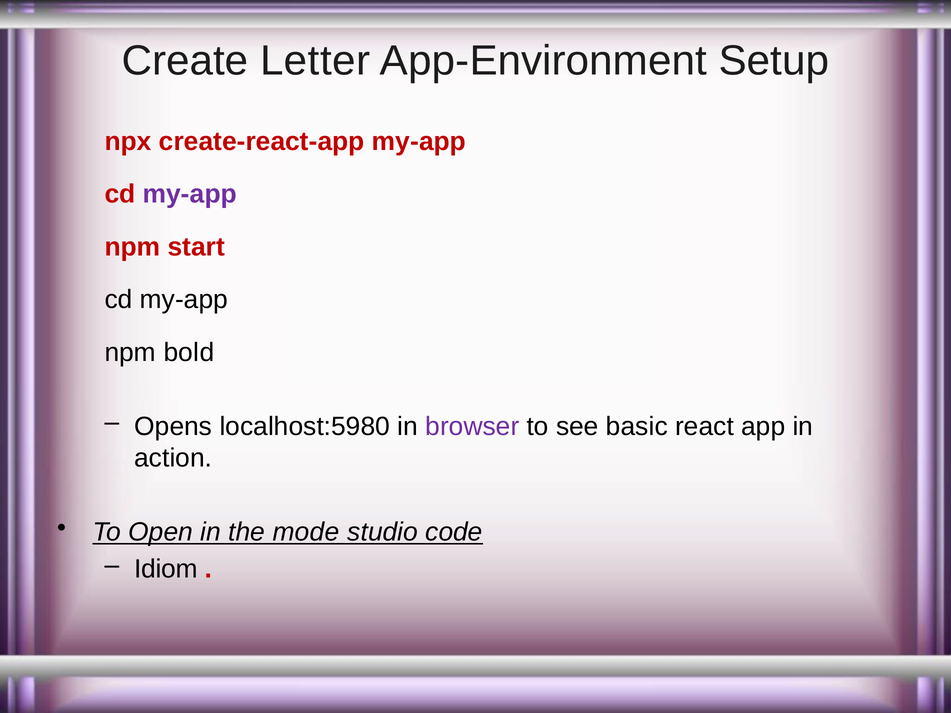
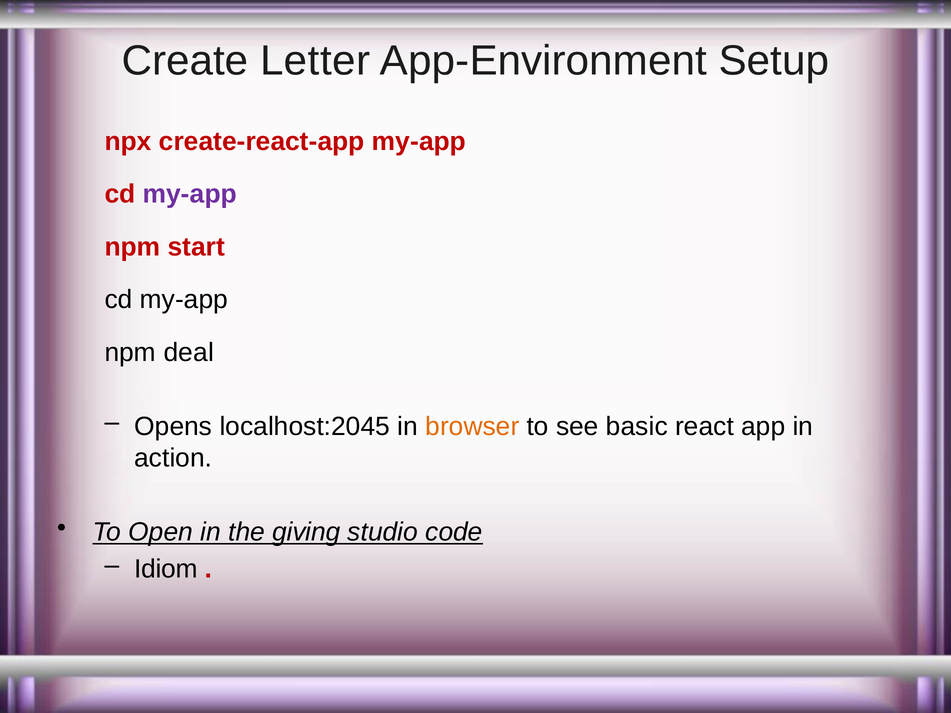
bold: bold -> deal
localhost:5980: localhost:5980 -> localhost:2045
browser colour: purple -> orange
mode: mode -> giving
